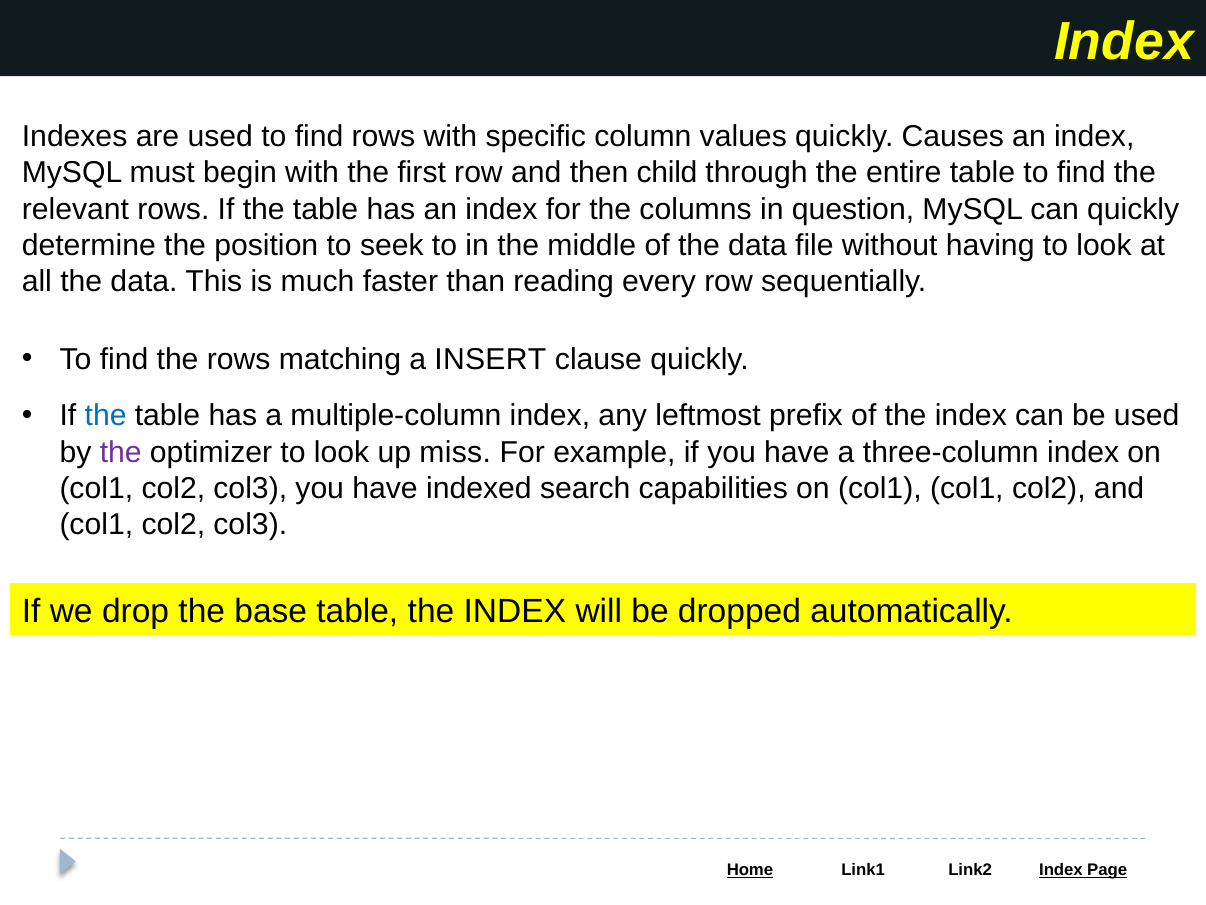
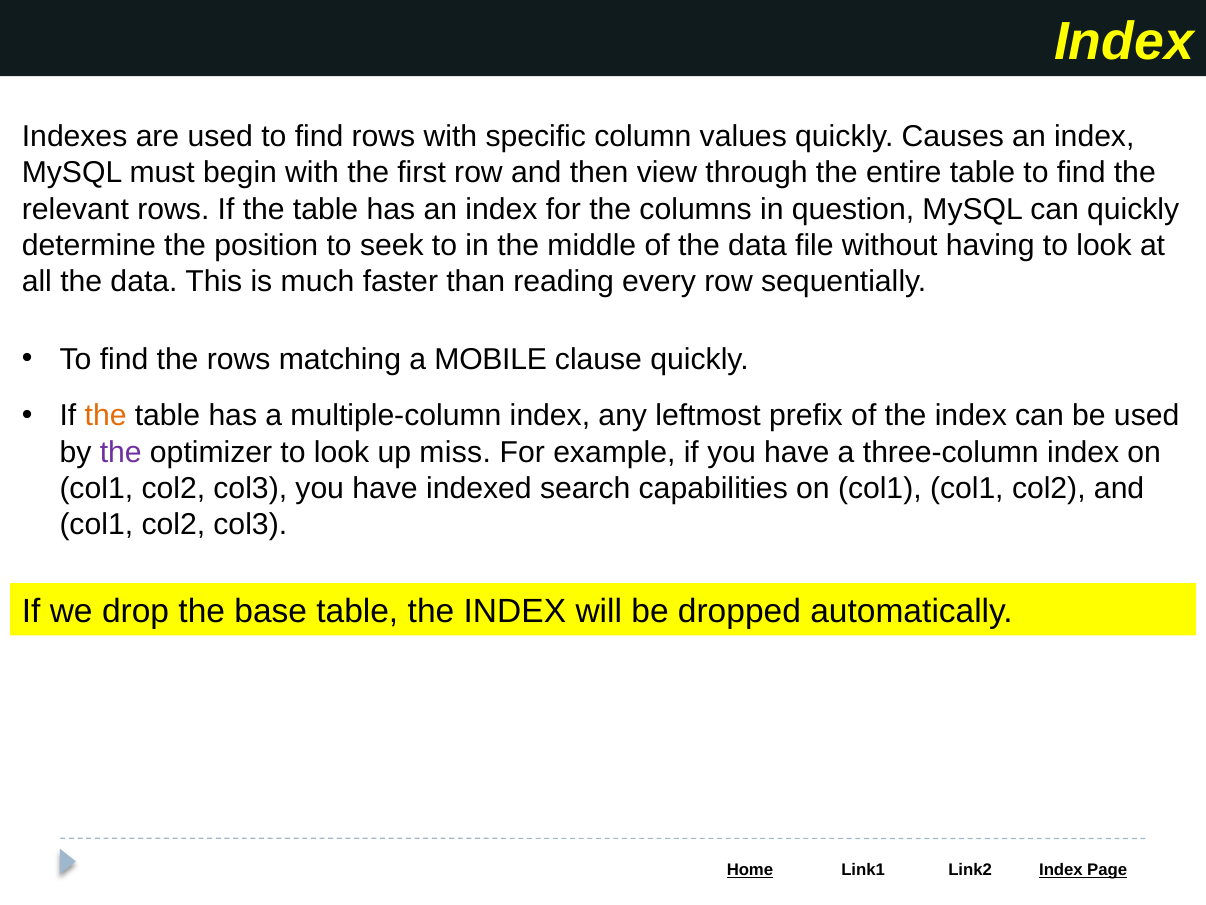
child: child -> view
INSERT: INSERT -> MOBILE
the at (106, 416) colour: blue -> orange
